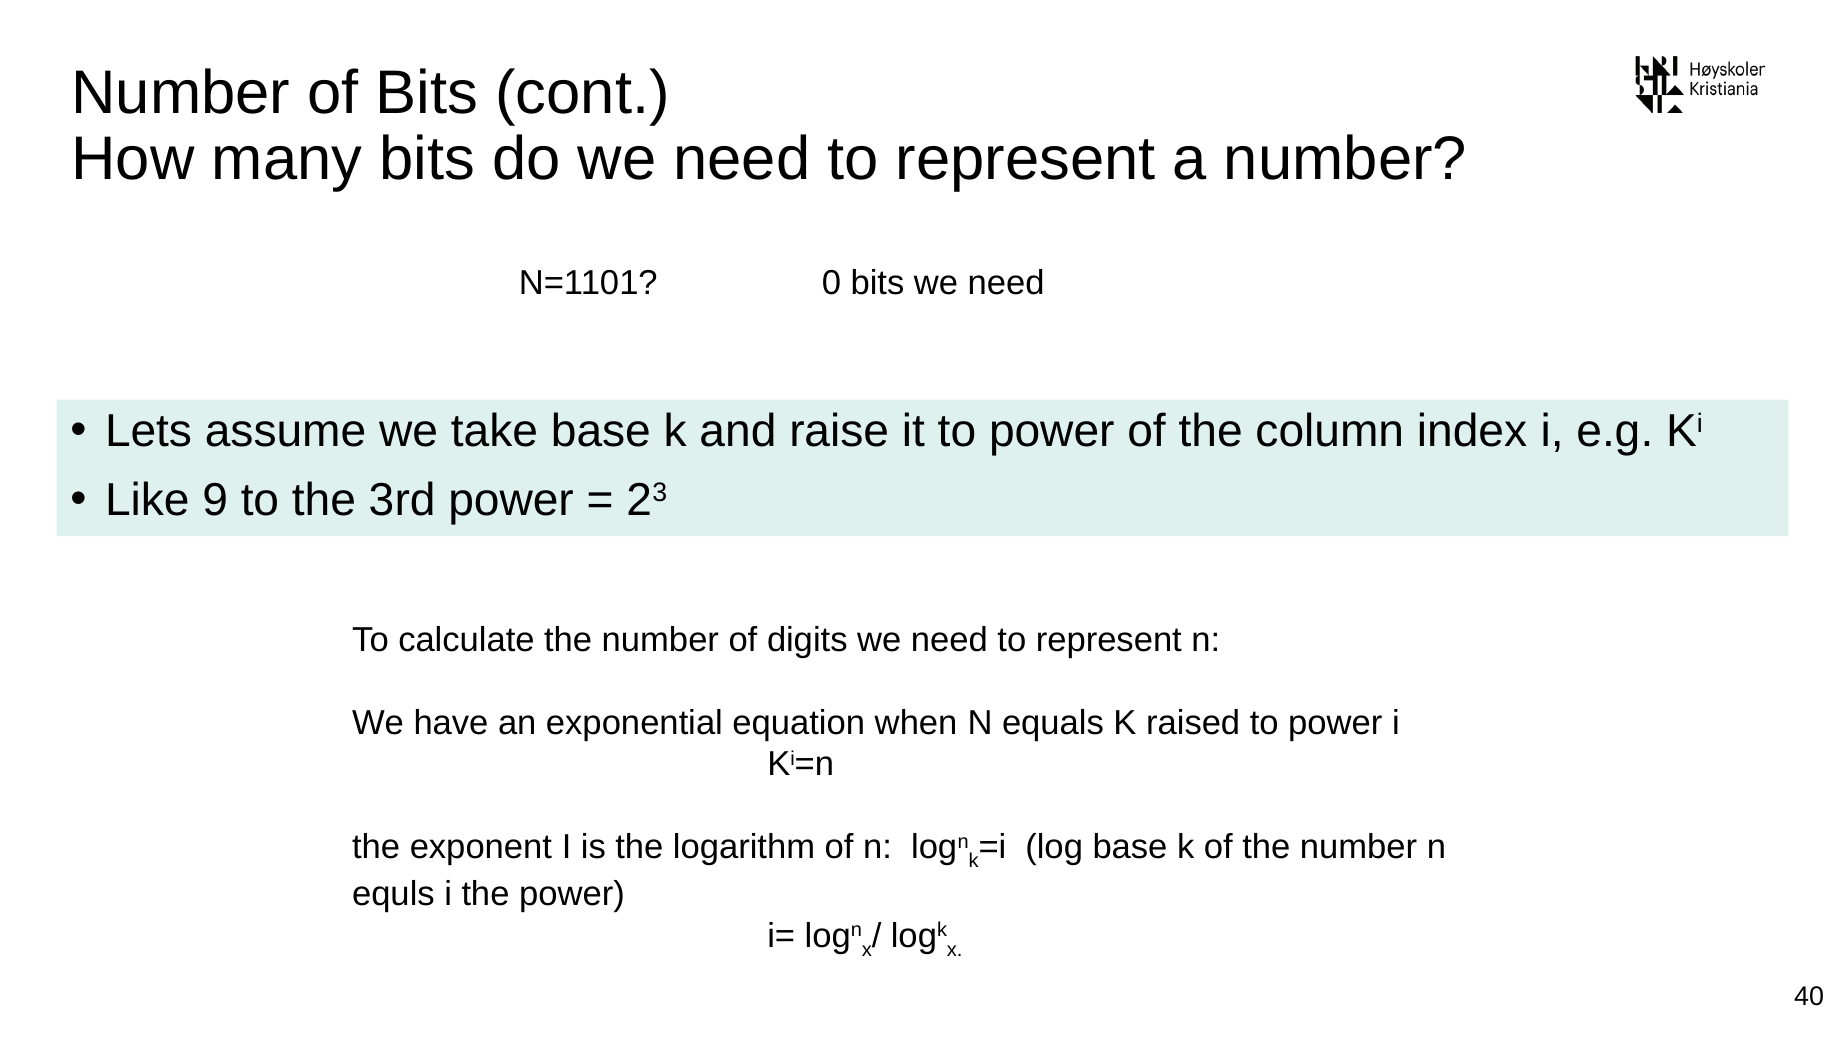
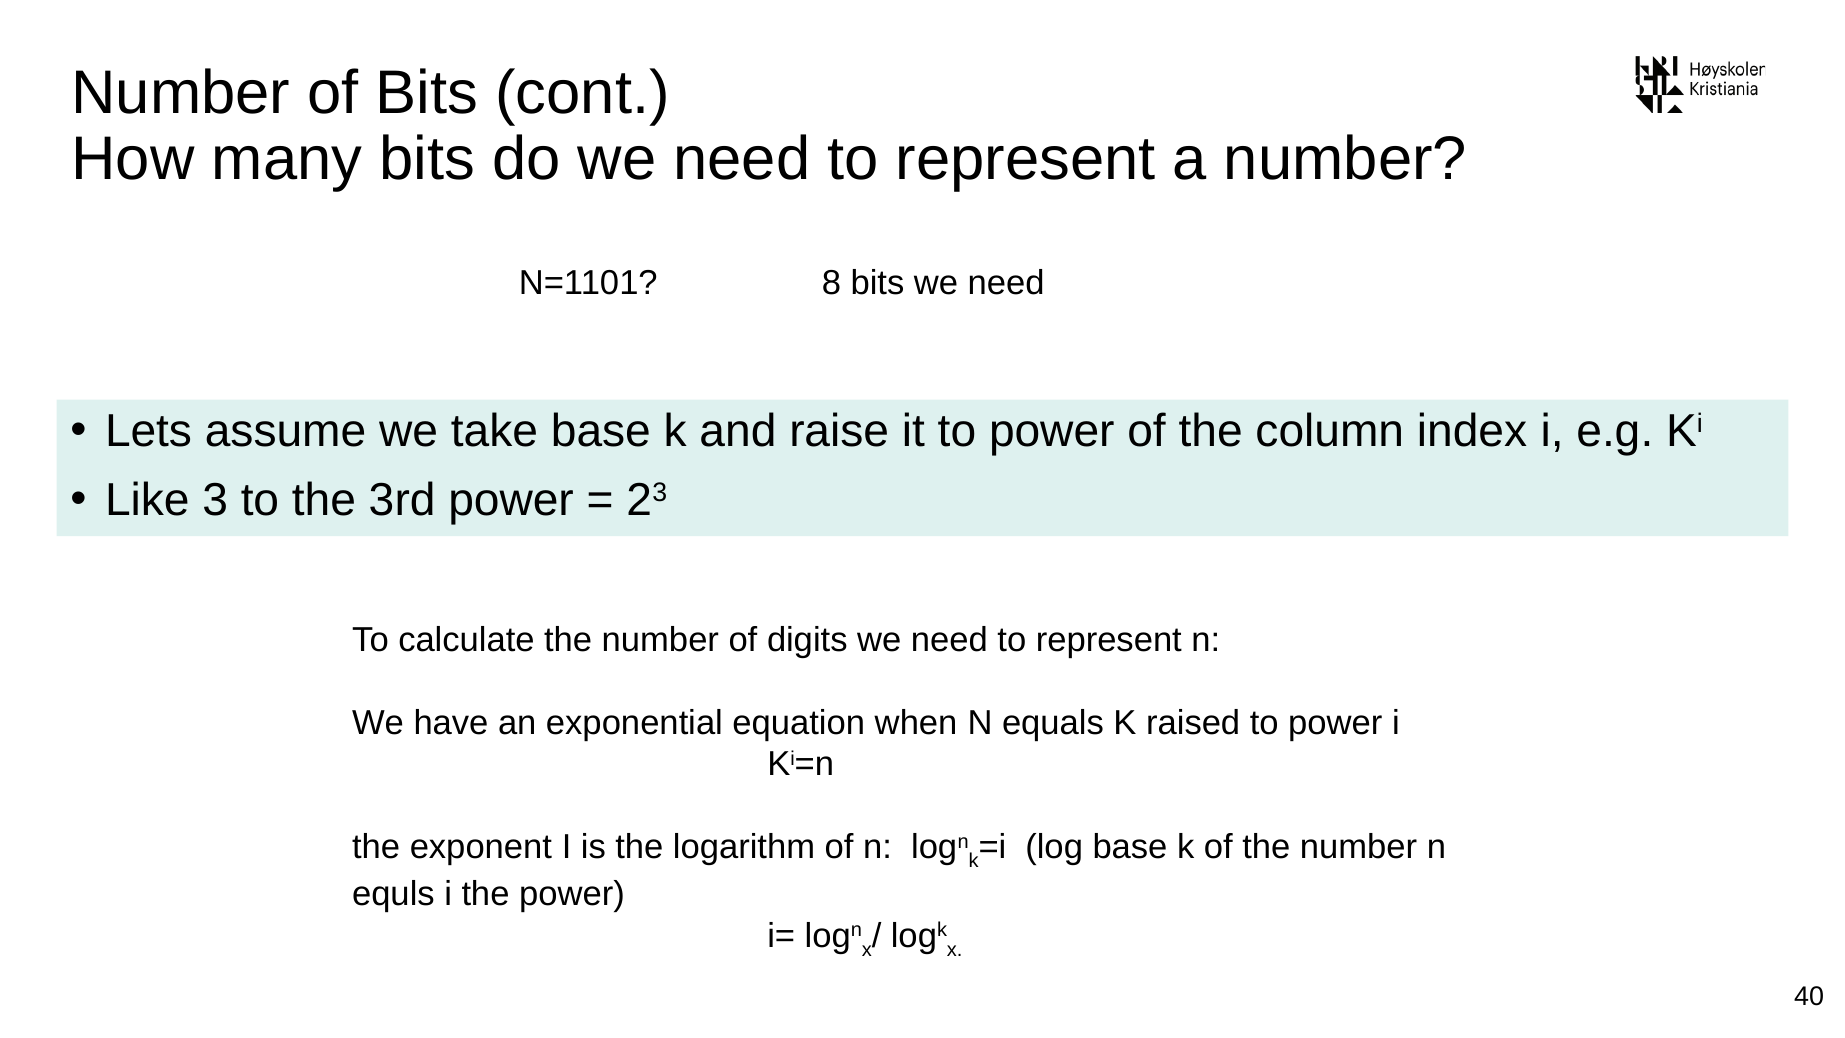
0: 0 -> 8
9: 9 -> 3
